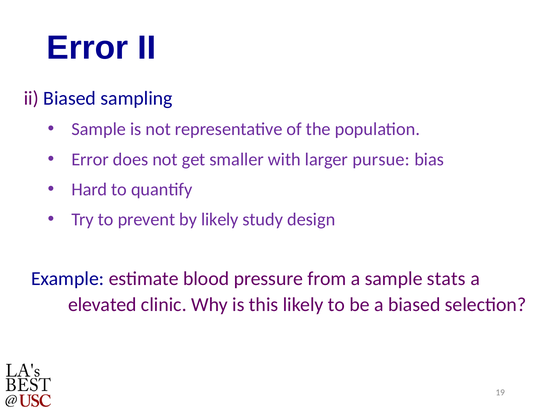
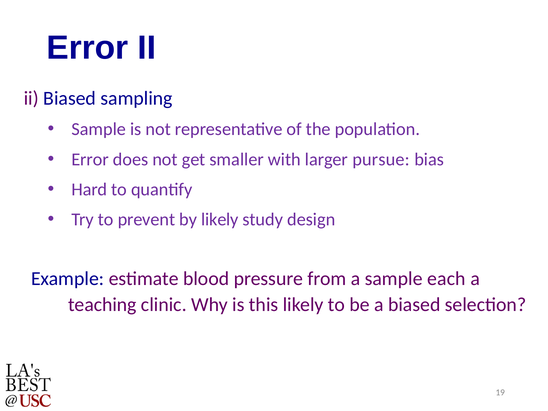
stats: stats -> each
elevated: elevated -> teaching
